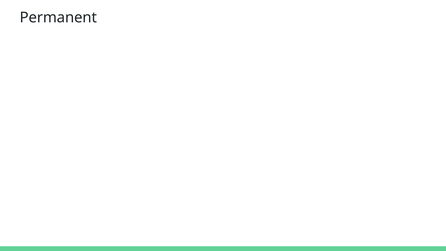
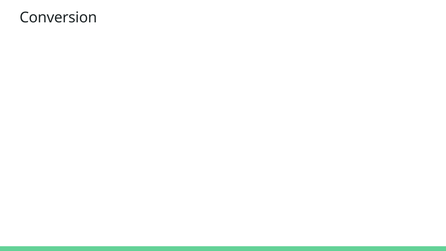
Permanent: Permanent -> Conversion
